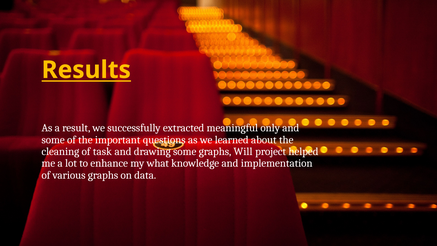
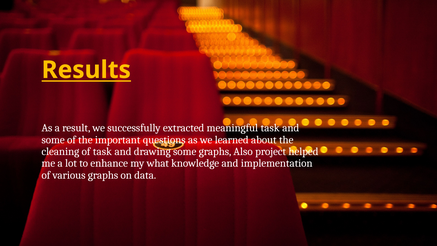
meaningful only: only -> task
Will: Will -> Also
